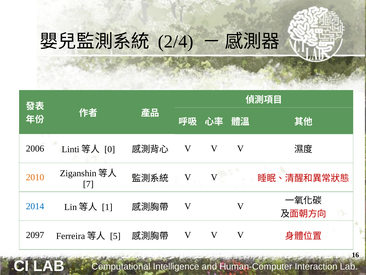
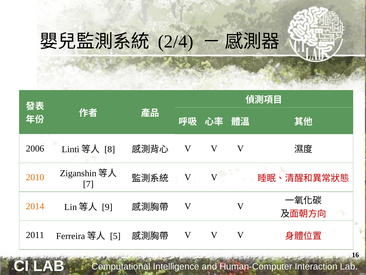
0: 0 -> 8
2014 colour: blue -> orange
1: 1 -> 9
2097: 2097 -> 2011
